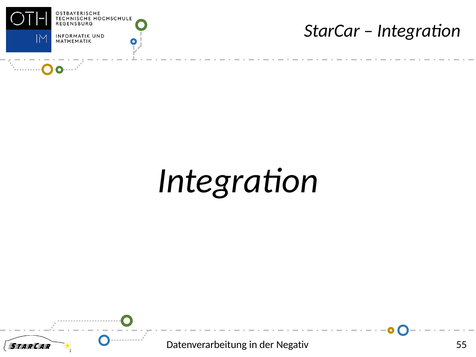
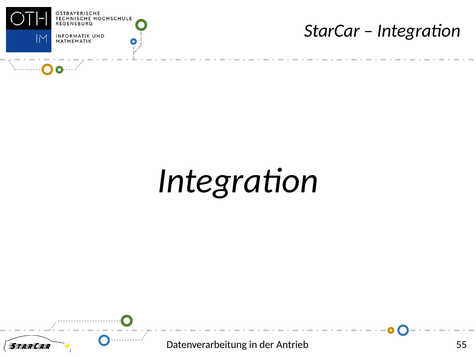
Negativ: Negativ -> Antrieb
